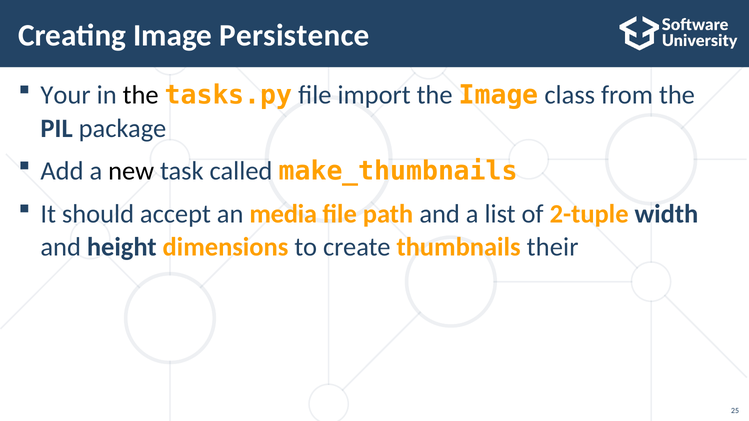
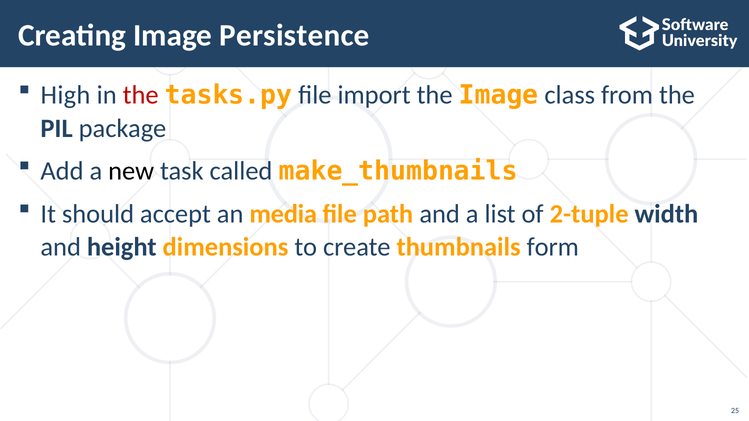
Your: Your -> High
the at (141, 95) colour: black -> red
their: their -> form
